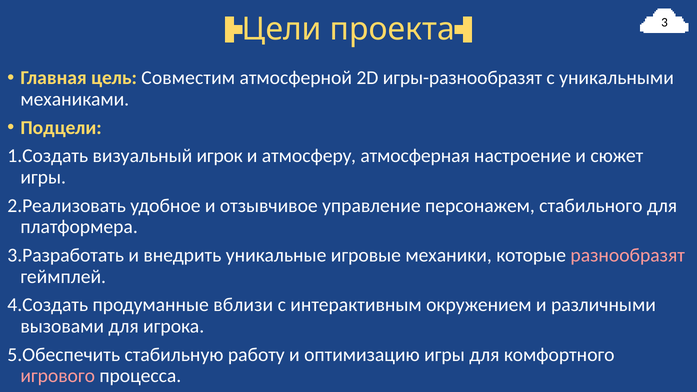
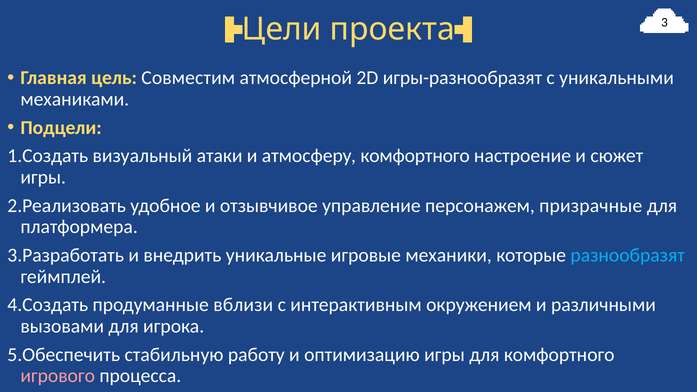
игрок: игрок -> атаки
атмосферу атмосферная: атмосферная -> комфортного
стабильного: стабильного -> призрачные
разнообразят colour: pink -> light blue
